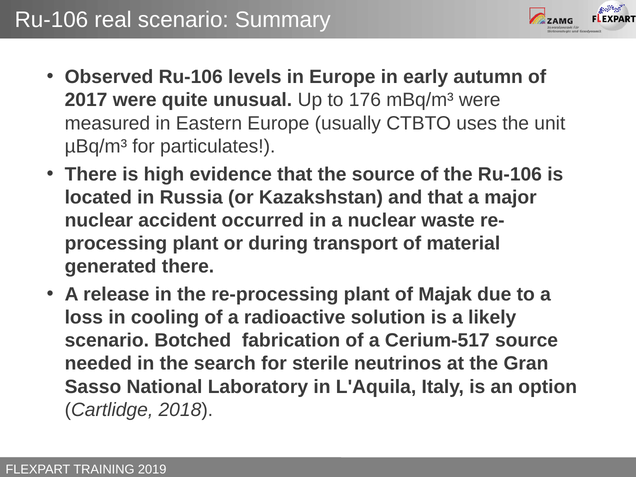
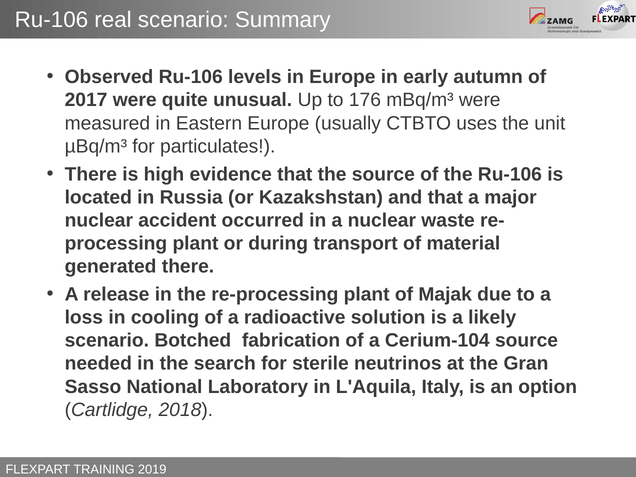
Cerium-517: Cerium-517 -> Cerium-104
